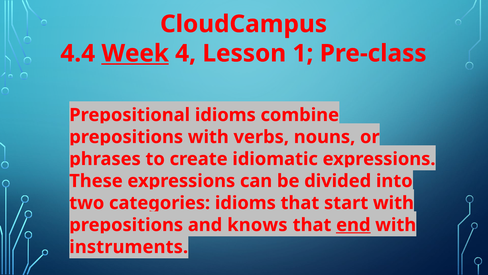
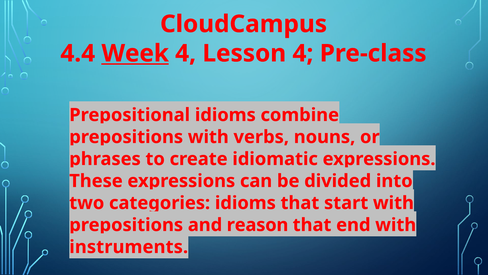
Lesson 1: 1 -> 4
knows: knows -> reason
end underline: present -> none
